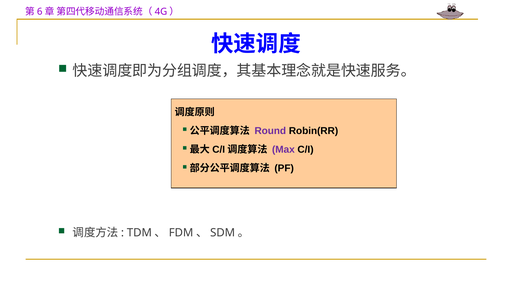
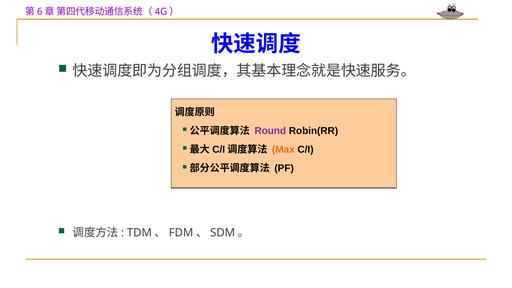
Max colour: purple -> orange
